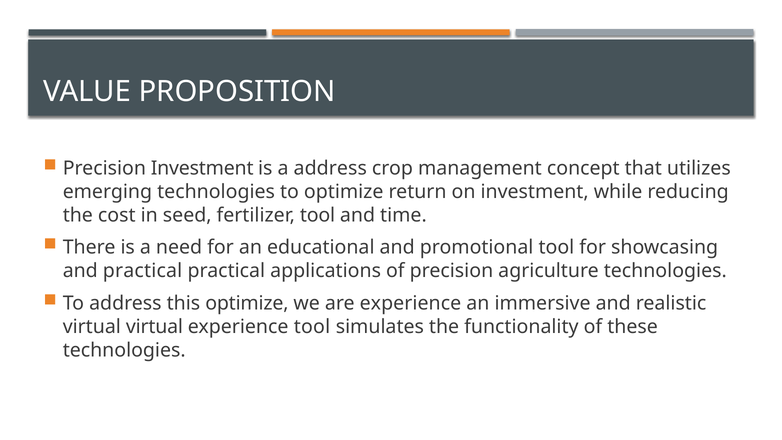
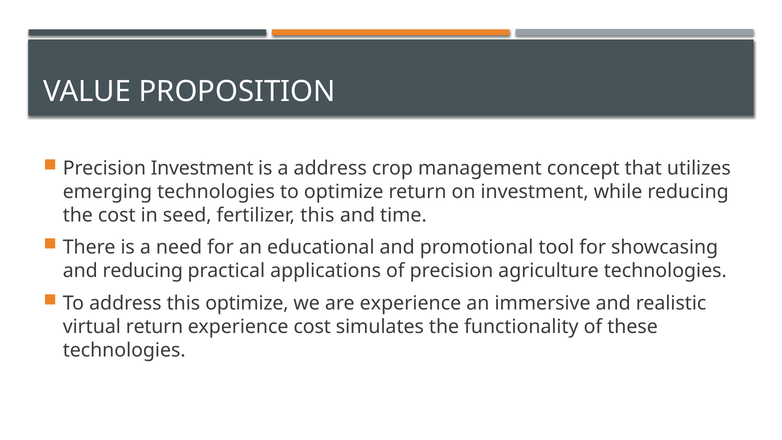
fertilizer tool: tool -> this
and practical: practical -> reducing
virtual virtual: virtual -> return
experience tool: tool -> cost
